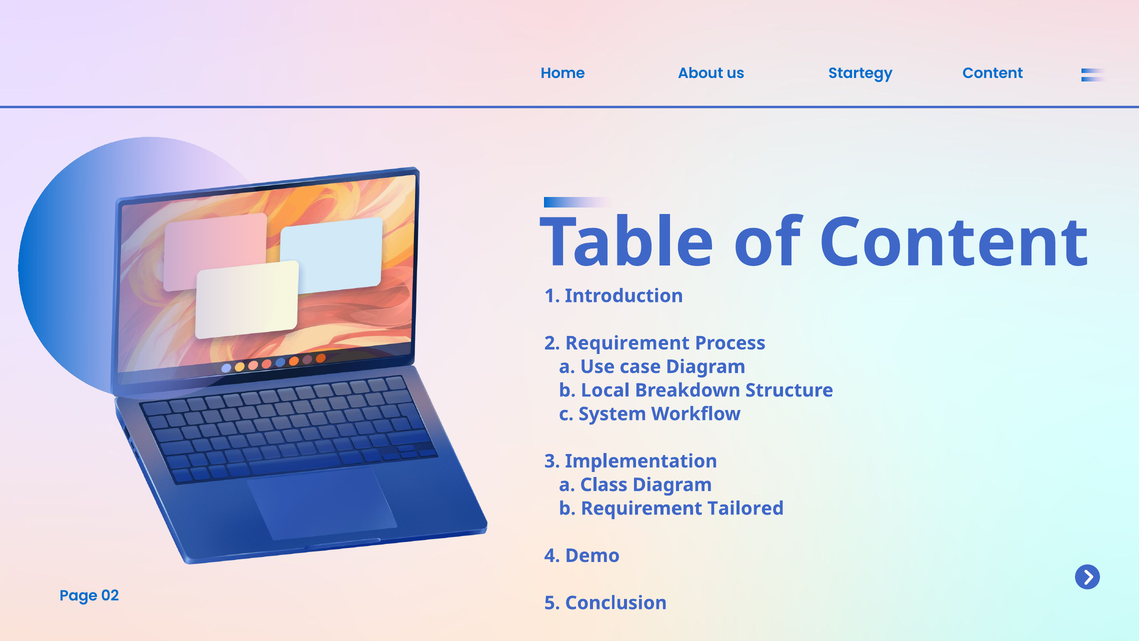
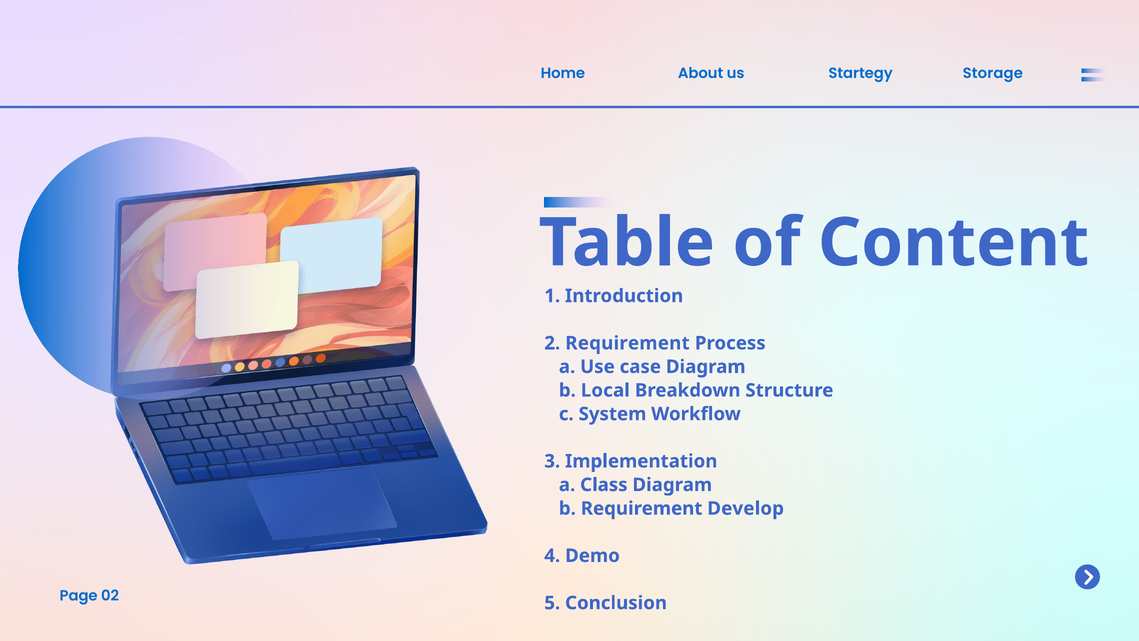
Startegy Content: Content -> Storage
Tailored: Tailored -> Develop
